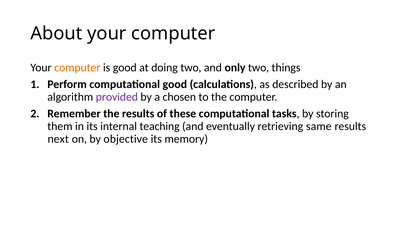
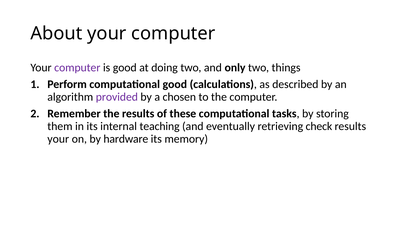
computer at (77, 68) colour: orange -> purple
same: same -> check
next at (58, 139): next -> your
objective: objective -> hardware
